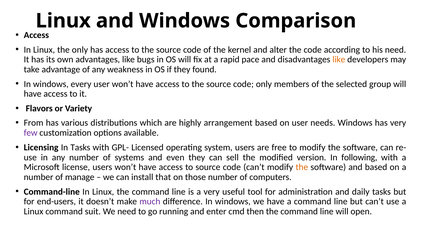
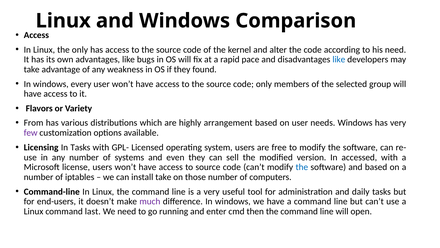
like at (339, 59) colour: orange -> blue
following: following -> accessed
the at (302, 167) colour: orange -> blue
manage: manage -> iptables
install that: that -> take
suit: suit -> last
